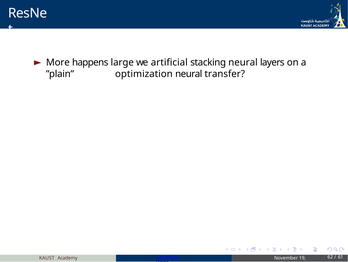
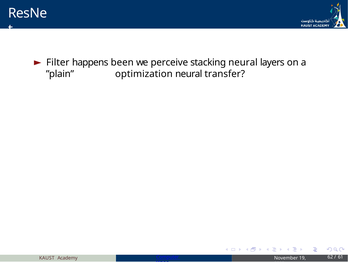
More: More -> Filter
large: large -> been
artificial: artificial -> perceive
